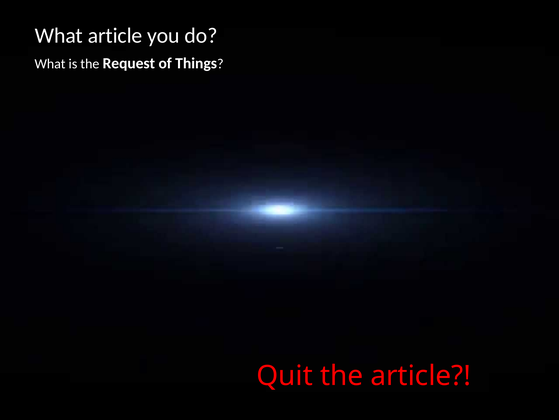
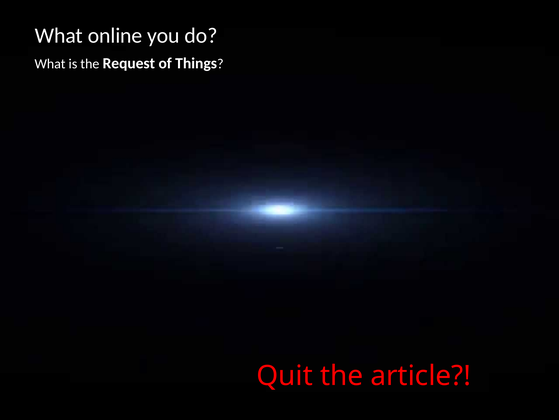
What article: article -> online
